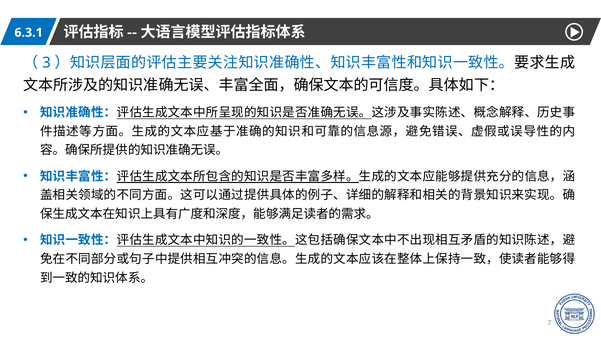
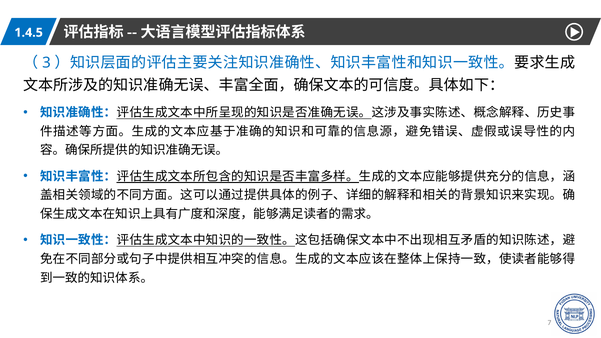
6.3.1: 6.3.1 -> 1.4.5
